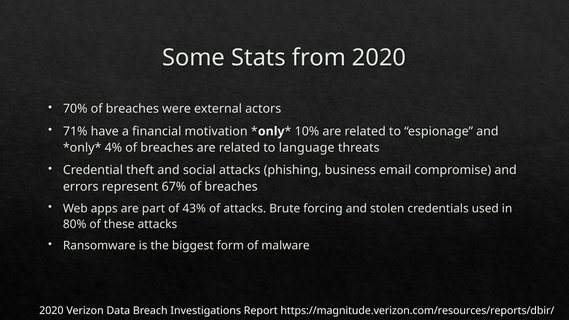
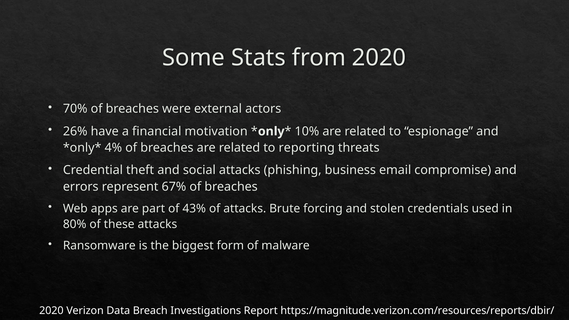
71%: 71% -> 26%
language: language -> reporting
